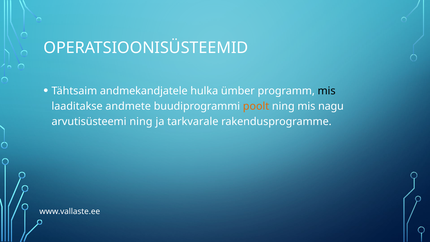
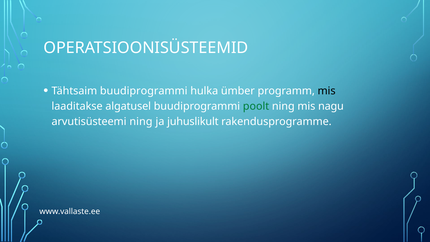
Tähtsaim andmekandjatele: andmekandjatele -> buudiprogrammi
andmete: andmete -> algatusel
poolt colour: orange -> green
tarkvarale: tarkvarale -> juhuslikult
